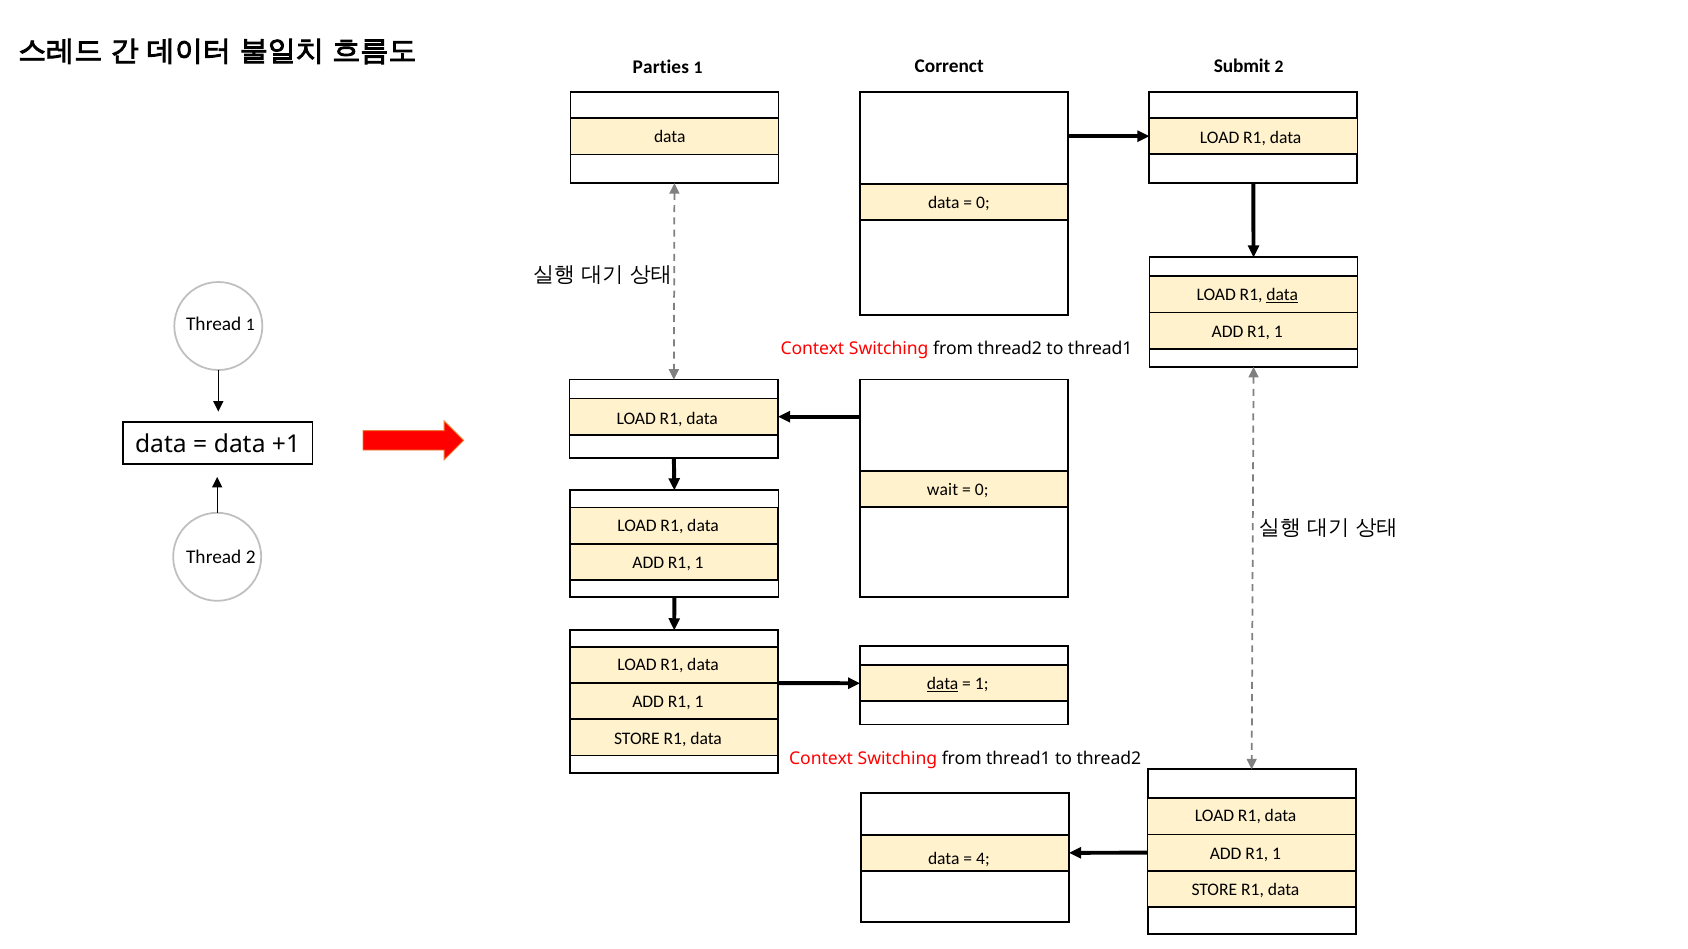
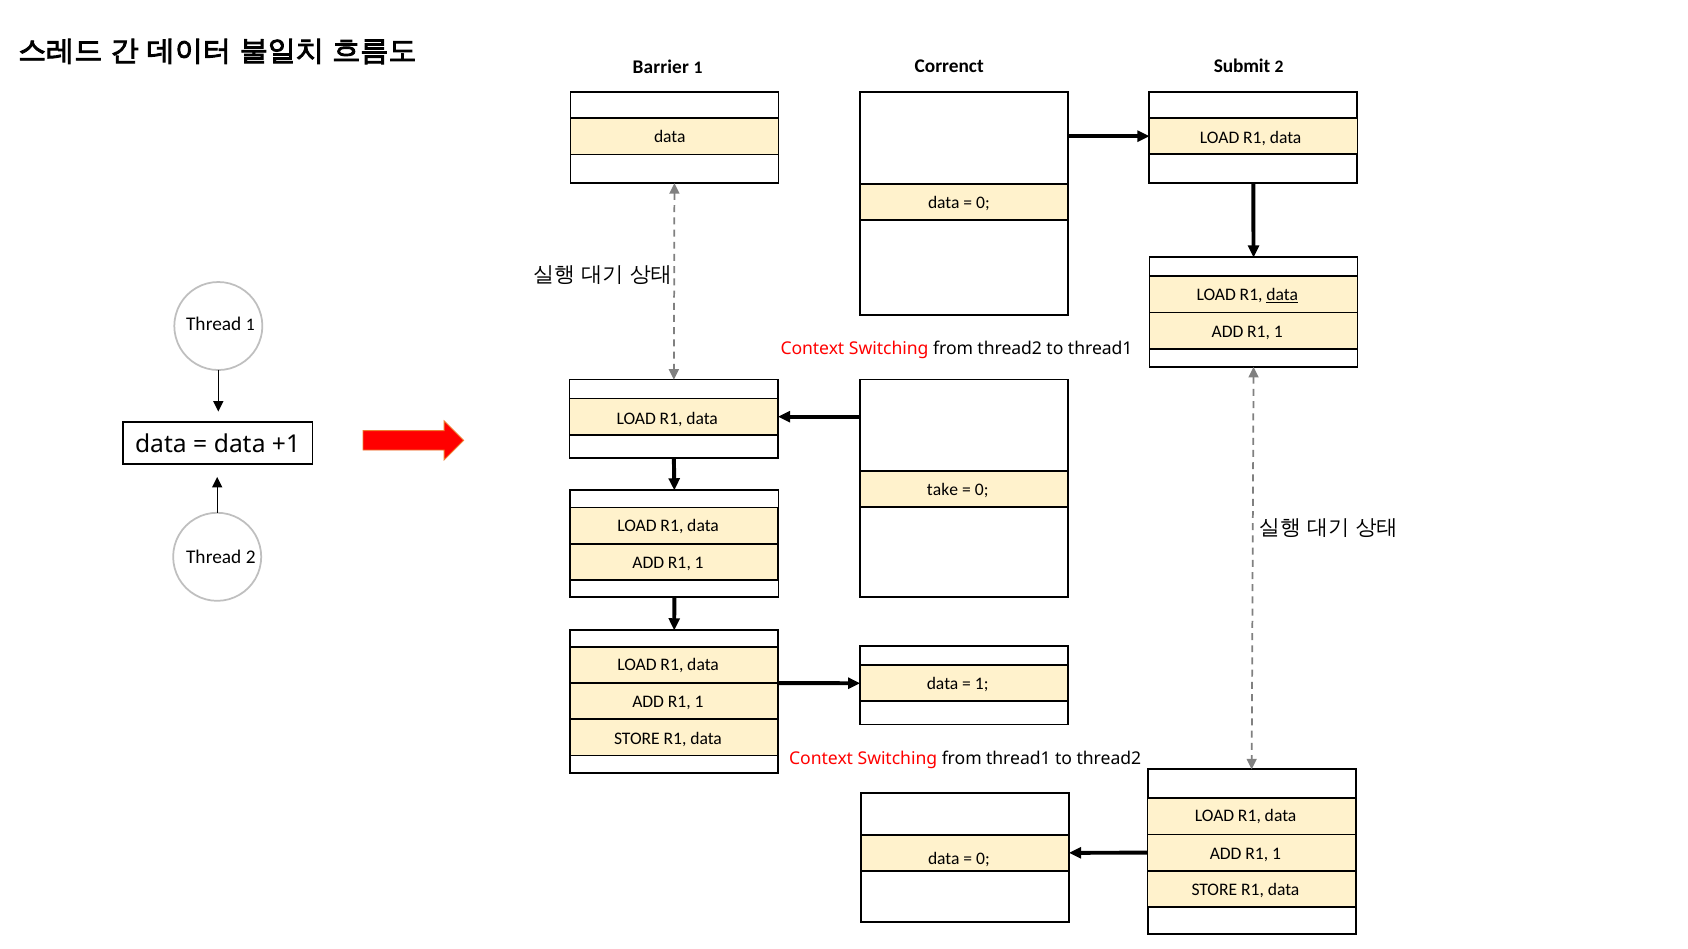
Parties: Parties -> Barrier
wait: wait -> take
data at (943, 684) underline: present -> none
4 at (983, 859): 4 -> 0
